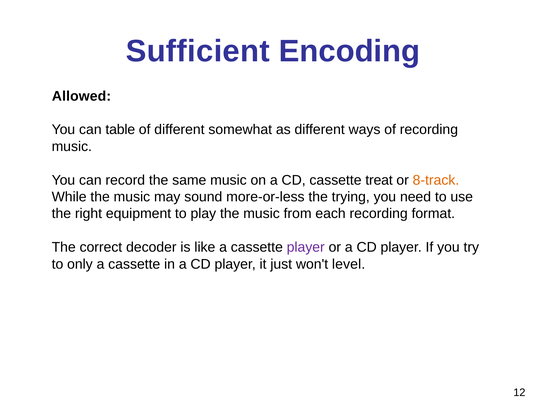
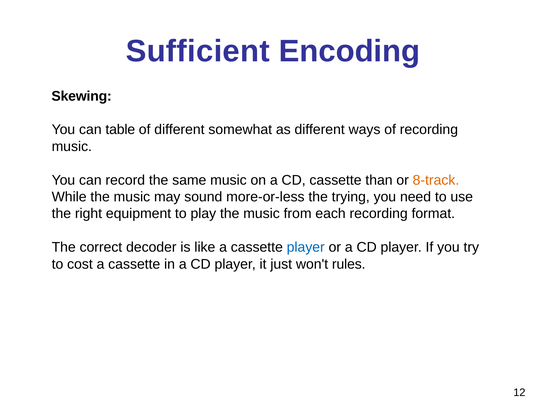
Allowed: Allowed -> Skewing
treat: treat -> than
player at (306, 247) colour: purple -> blue
only: only -> cost
level: level -> rules
